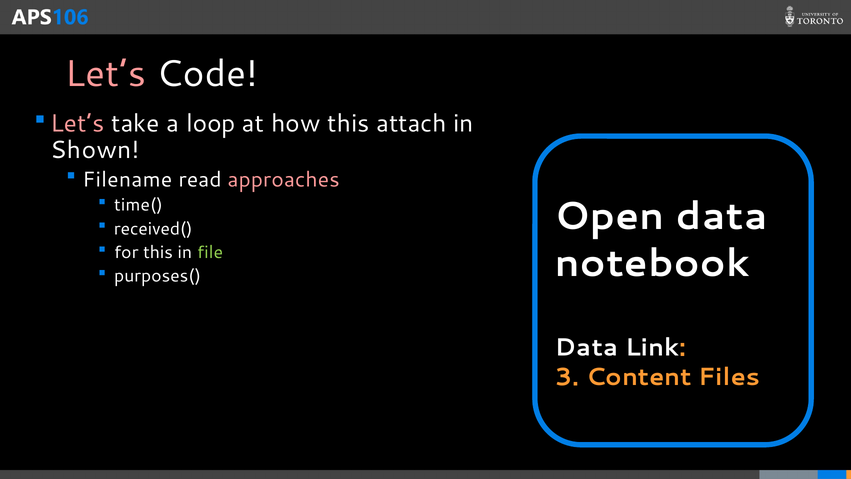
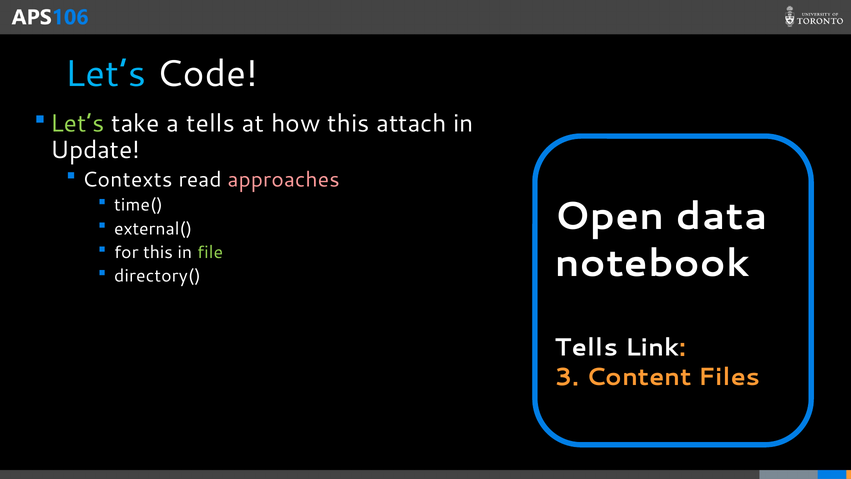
Let’s at (106, 74) colour: pink -> light blue
Let’s at (77, 123) colour: pink -> light green
a loop: loop -> tells
Shown: Shown -> Update
Filename: Filename -> Contexts
received(: received( -> external(
purposes(: purposes( -> directory(
Data at (586, 347): Data -> Tells
